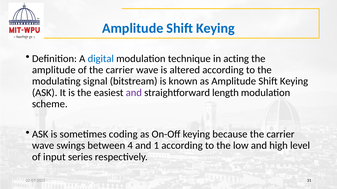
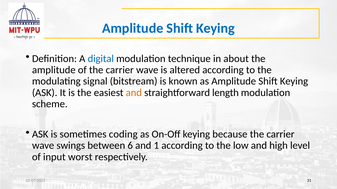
acting: acting -> about
and at (134, 93) colour: purple -> orange
4: 4 -> 6
series: series -> worst
